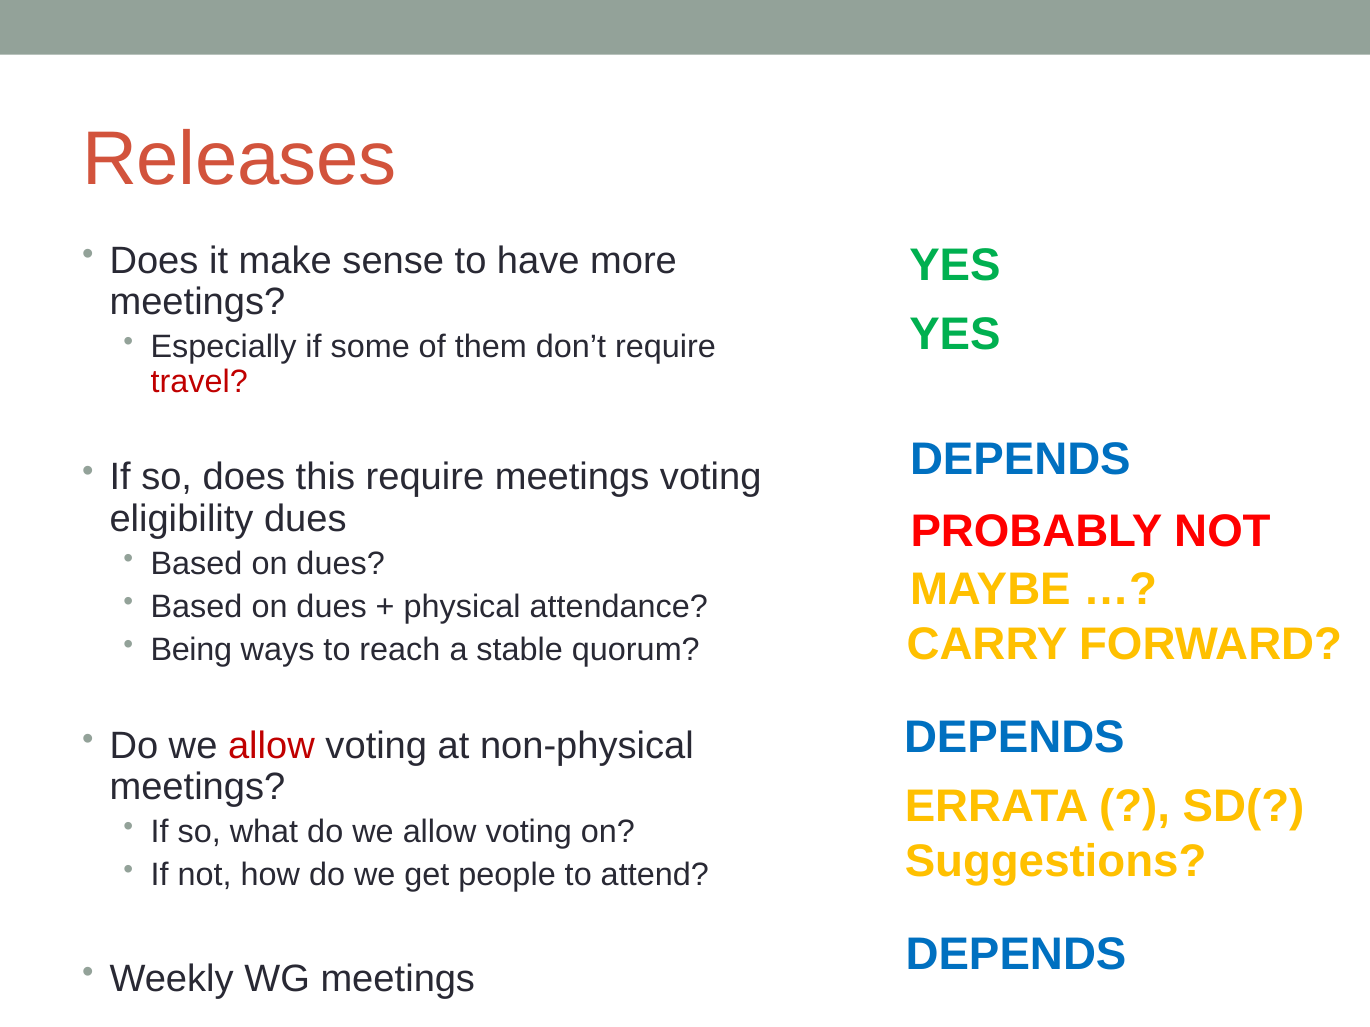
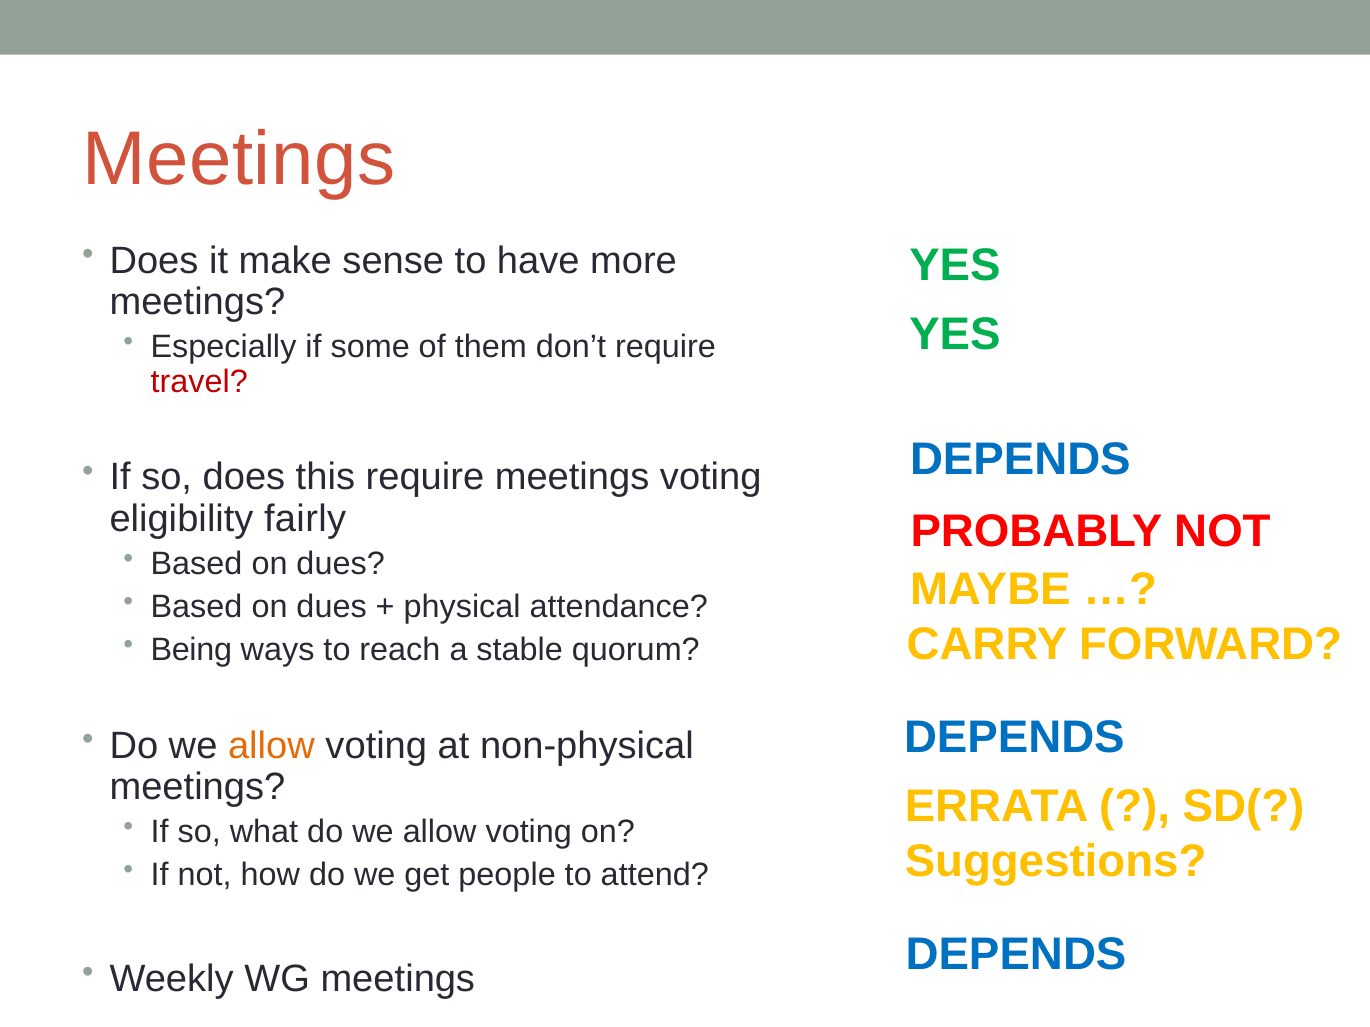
Releases at (239, 159): Releases -> Meetings
eligibility dues: dues -> fairly
allow at (271, 746) colour: red -> orange
